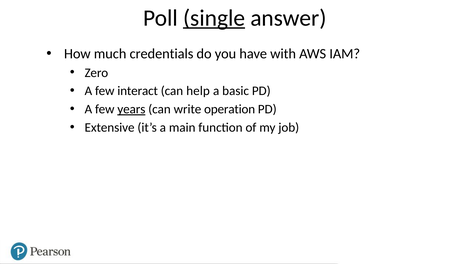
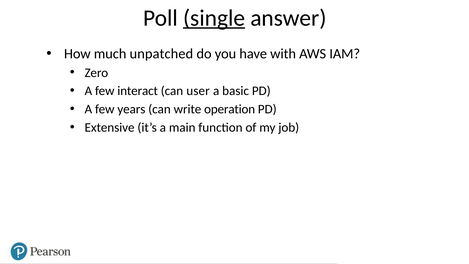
credentials: credentials -> unpatched
help: help -> user
years underline: present -> none
